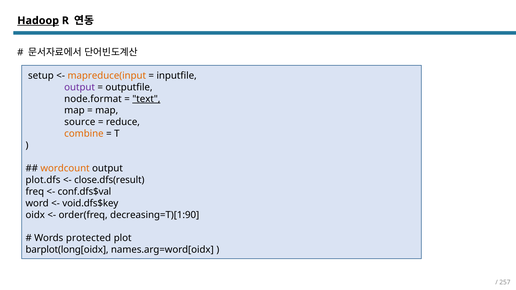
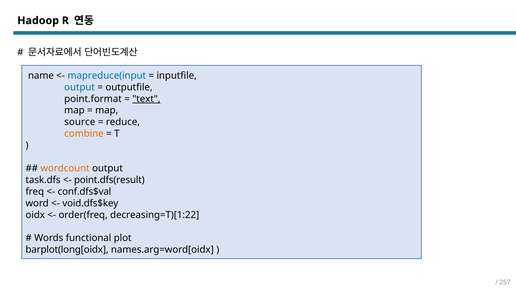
Hadoop underline: present -> none
setup: setup -> name
mapreduce(input colour: orange -> blue
output at (80, 87) colour: purple -> blue
node.format: node.format -> point.format
plot.dfs: plot.dfs -> task.dfs
close.dfs(result: close.dfs(result -> point.dfs(result
decreasing=T)[1:90: decreasing=T)[1:90 -> decreasing=T)[1:22
protected: protected -> functional
